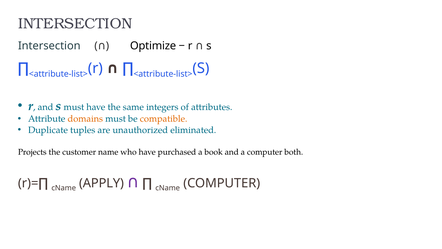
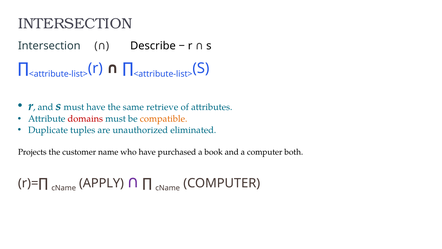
Optimize: Optimize -> Describe
integers: integers -> retrieve
domains colour: orange -> red
